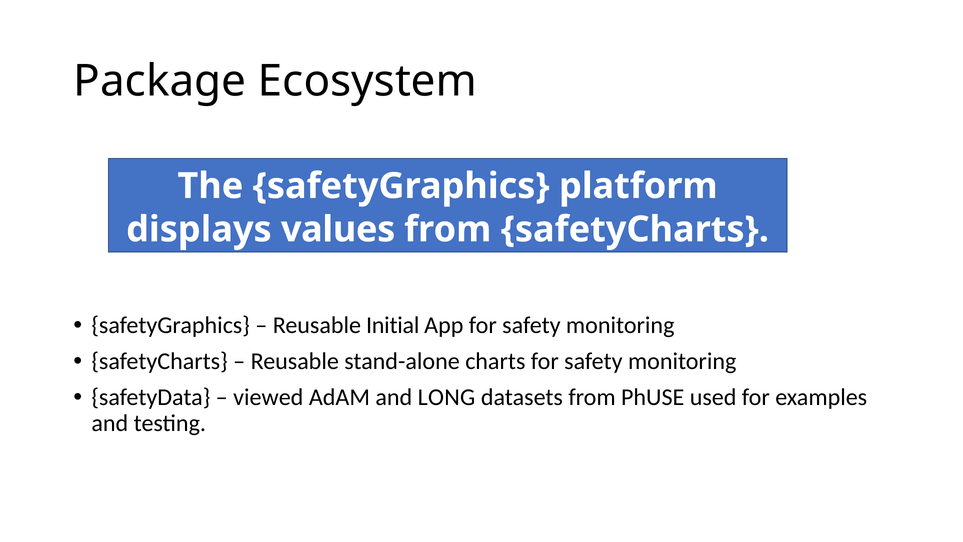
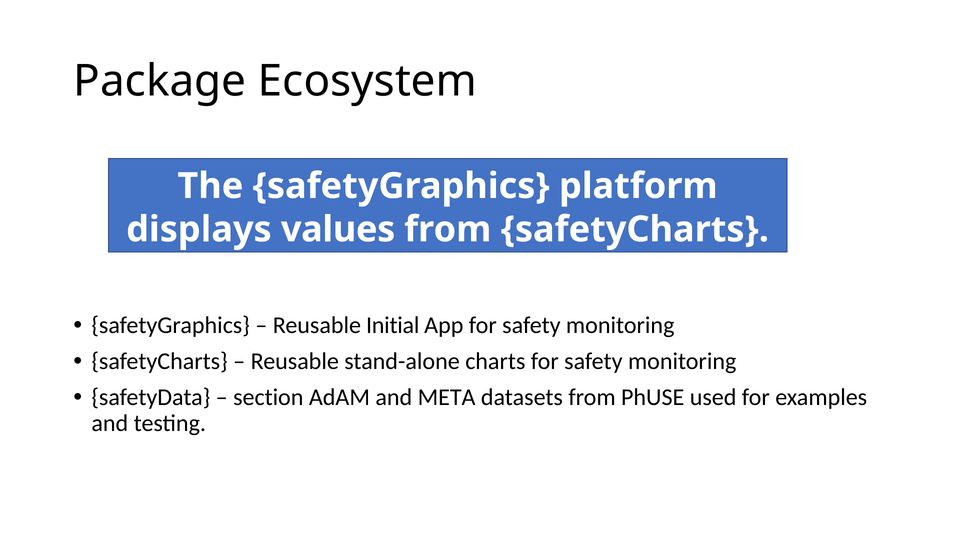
viewed: viewed -> section
LONG: LONG -> META
